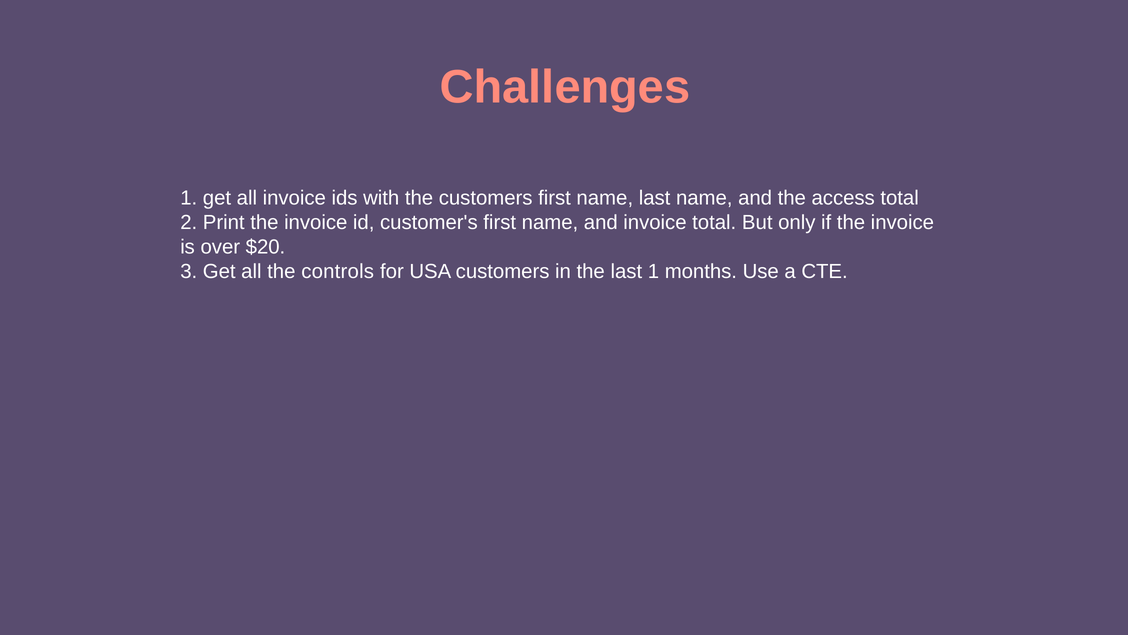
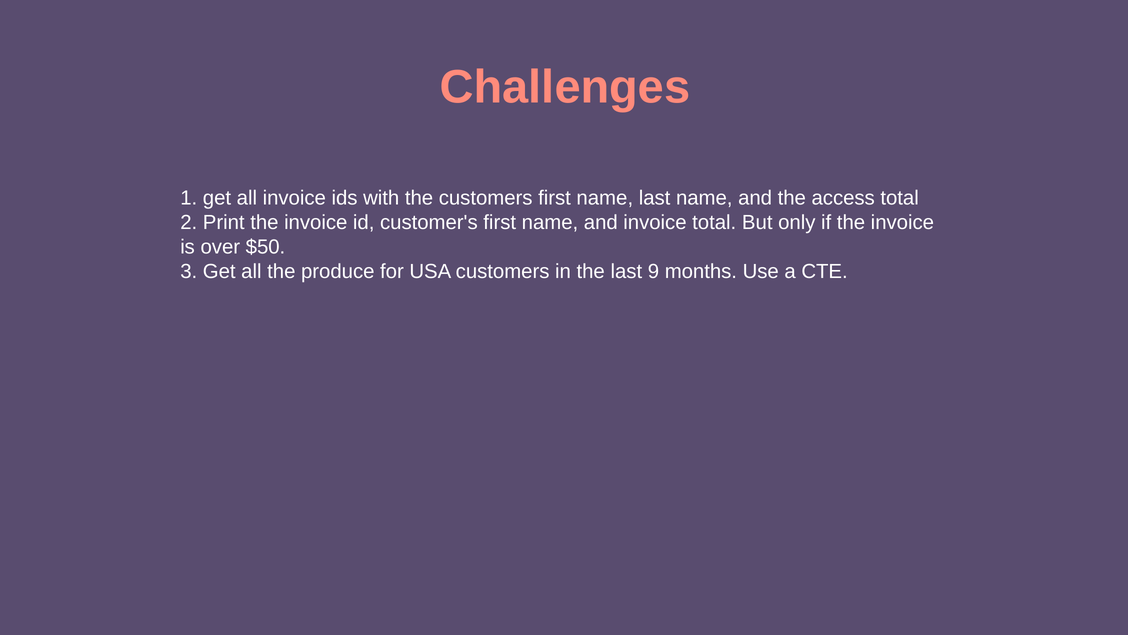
$20: $20 -> $50
controls: controls -> produce
last 1: 1 -> 9
